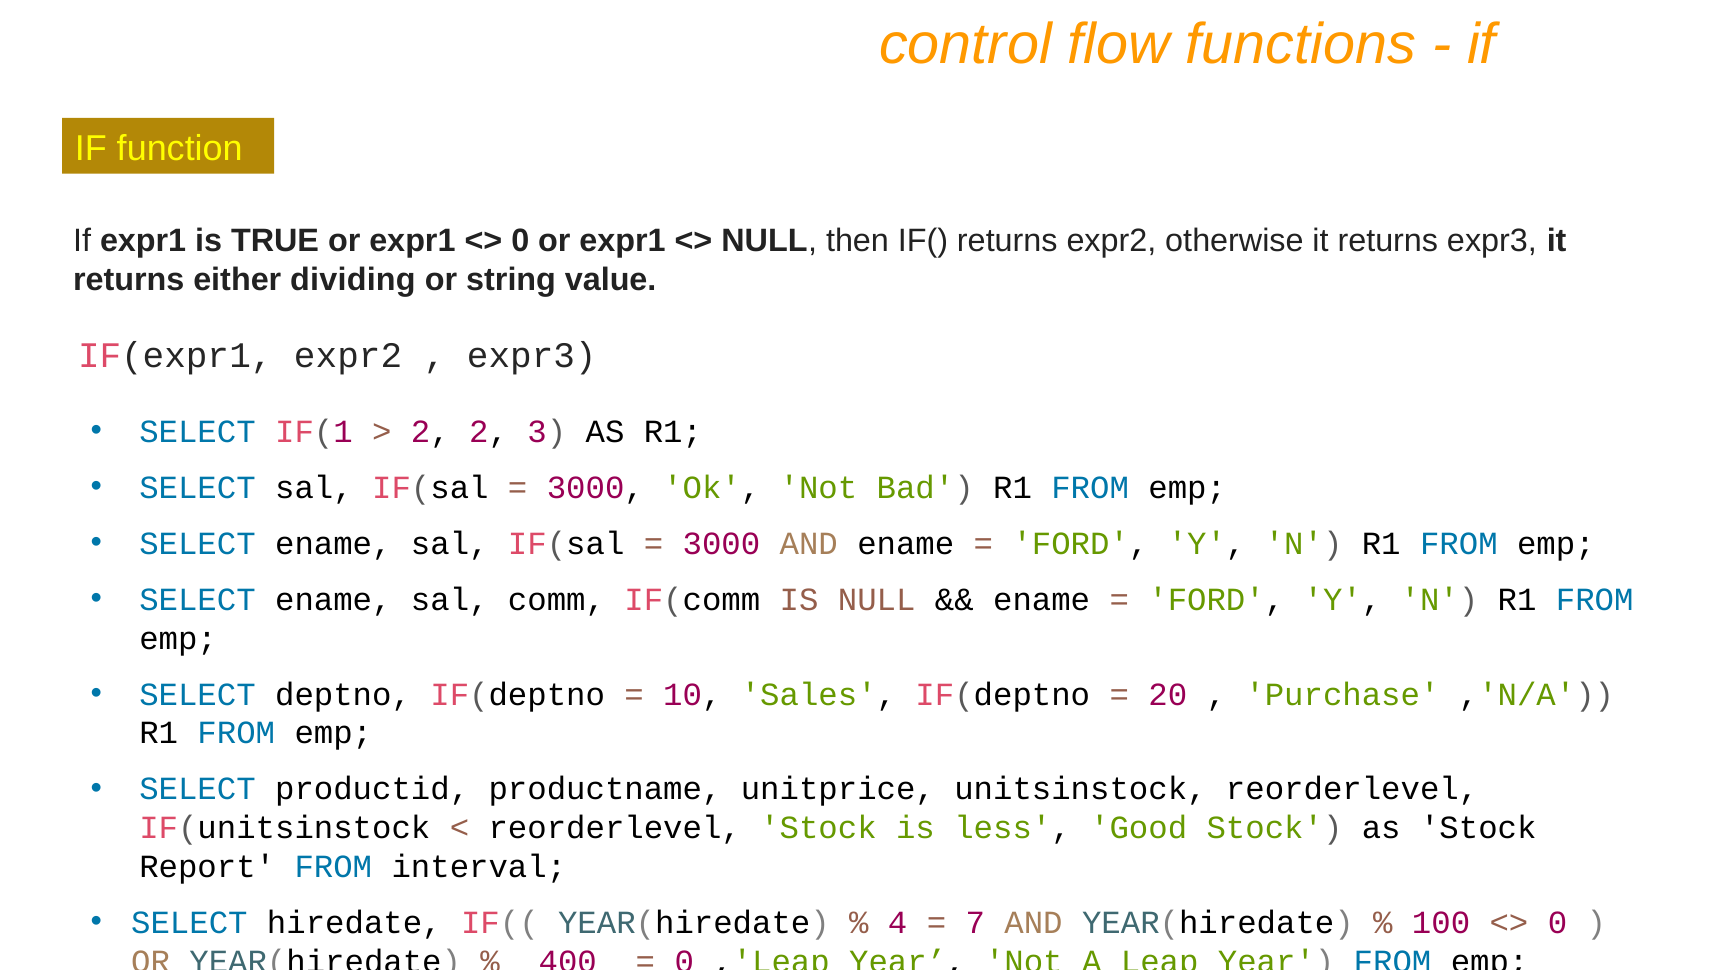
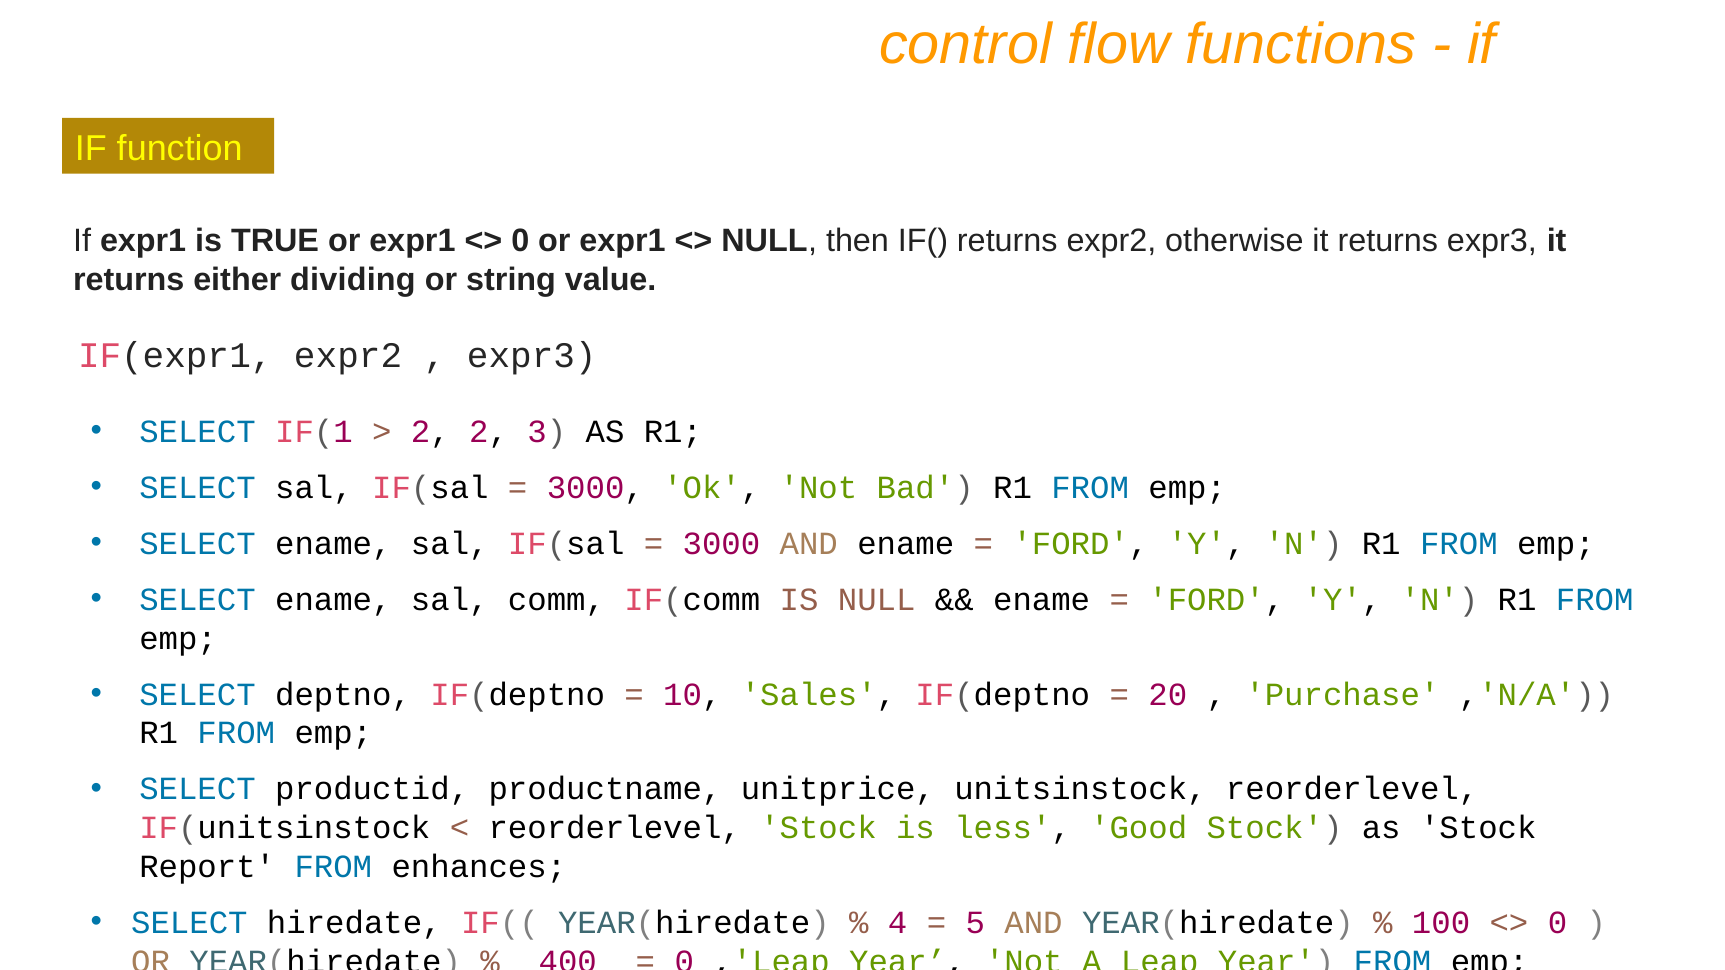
interval: interval -> enhances
7: 7 -> 5
